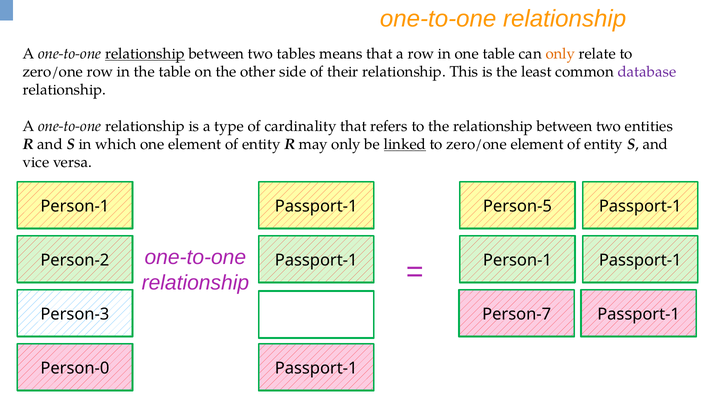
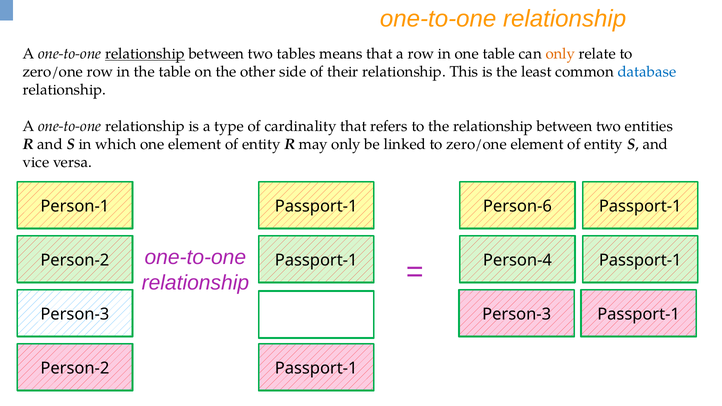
database colour: purple -> blue
linked underline: present -> none
Person-5: Person-5 -> Person-6
Passport-1 Person-1: Person-1 -> Person-4
Person-7 at (517, 314): Person-7 -> Person-3
Person-0 at (75, 368): Person-0 -> Person-2
